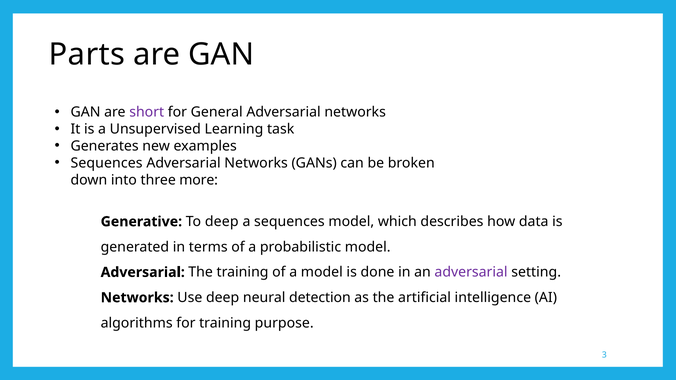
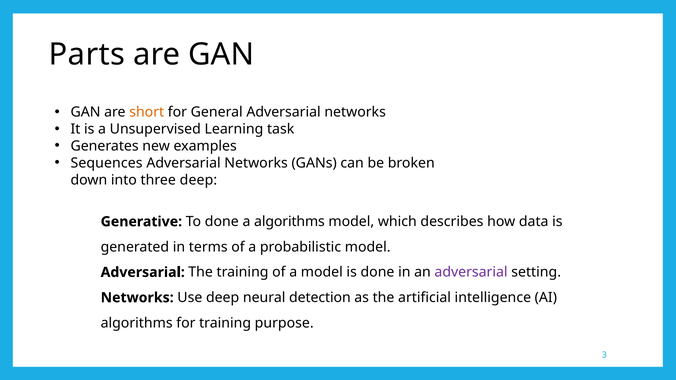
short colour: purple -> orange
three more: more -> deep
To deep: deep -> done
a sequences: sequences -> algorithms
